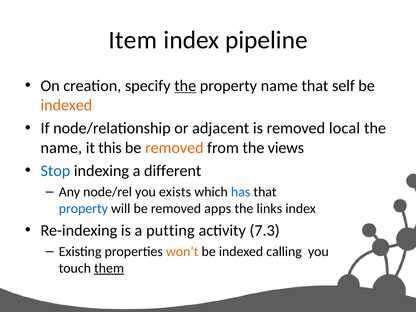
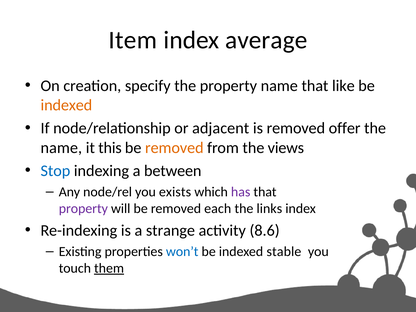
pipeline: pipeline -> average
the at (185, 86) underline: present -> none
self: self -> like
local: local -> offer
different: different -> between
has colour: blue -> purple
property at (83, 209) colour: blue -> purple
apps: apps -> each
putting: putting -> strange
7.3: 7.3 -> 8.6
won’t colour: orange -> blue
calling: calling -> stable
